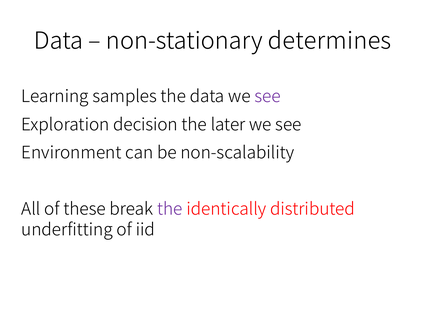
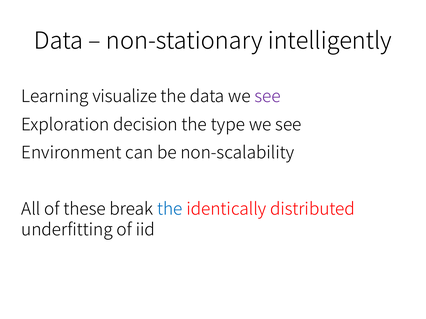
determines: determines -> intelligently
samples: samples -> visualize
later: later -> type
the at (170, 210) colour: purple -> blue
